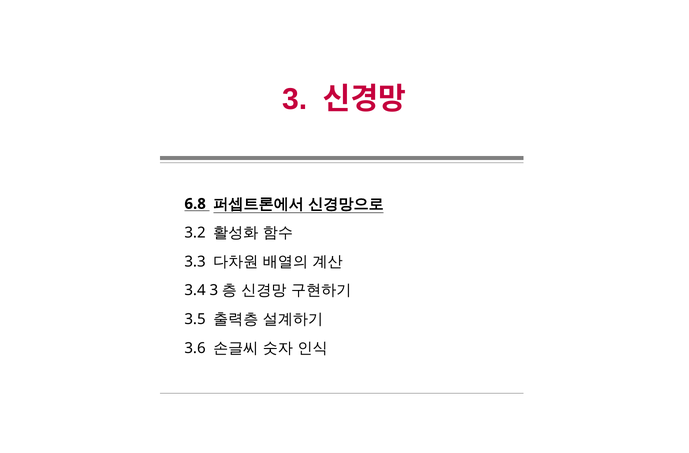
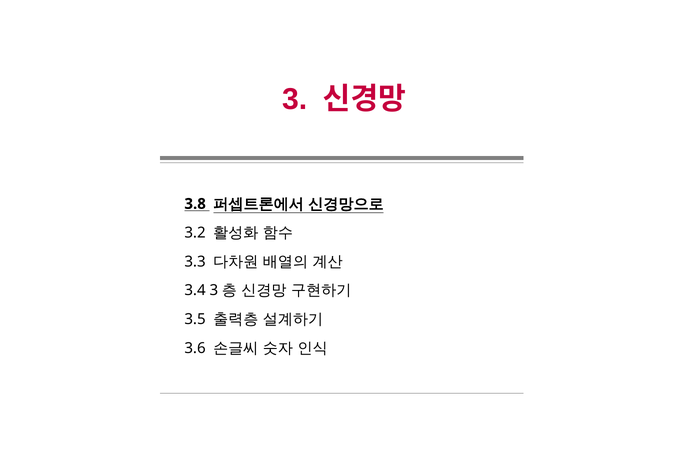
6.8: 6.8 -> 3.8
